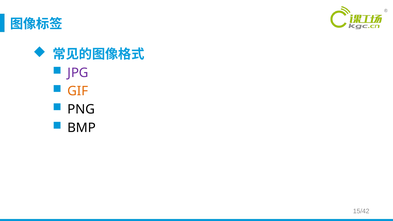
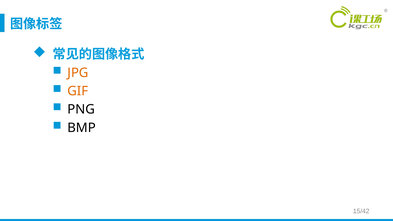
JPG colour: purple -> orange
